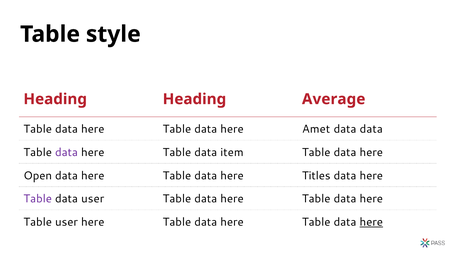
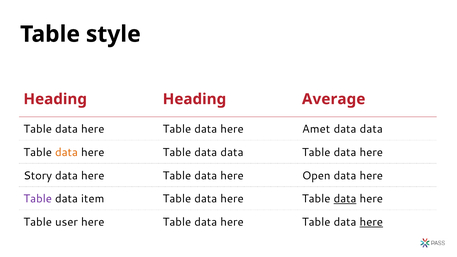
data at (66, 152) colour: purple -> orange
Table data item: item -> data
Open: Open -> Story
Titles: Titles -> Open
data user: user -> item
data at (345, 199) underline: none -> present
